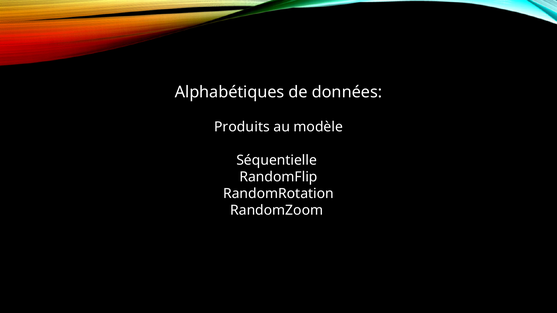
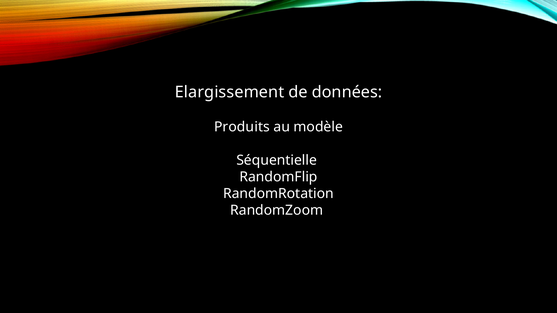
Alphabétiques: Alphabétiques -> Elargissement
